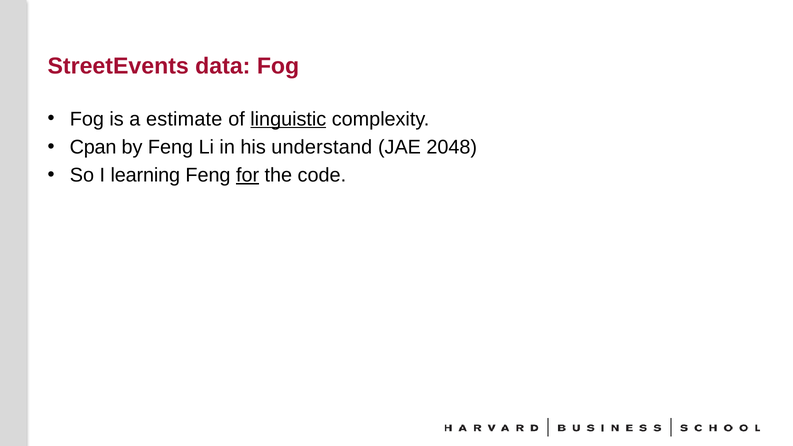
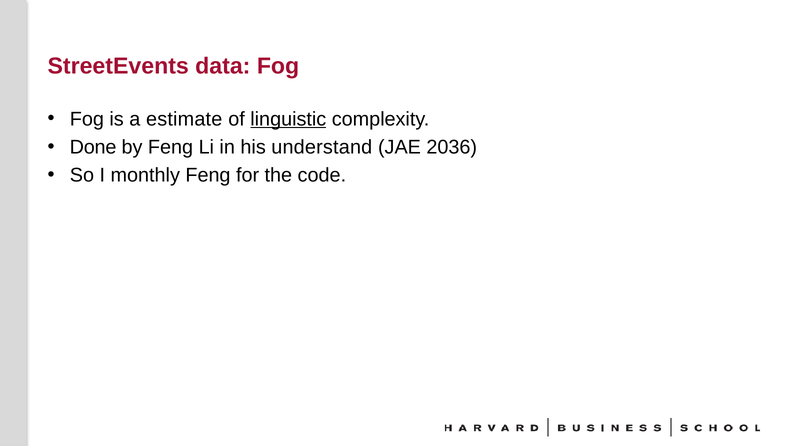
Cpan: Cpan -> Done
2048: 2048 -> 2036
learning: learning -> monthly
for underline: present -> none
